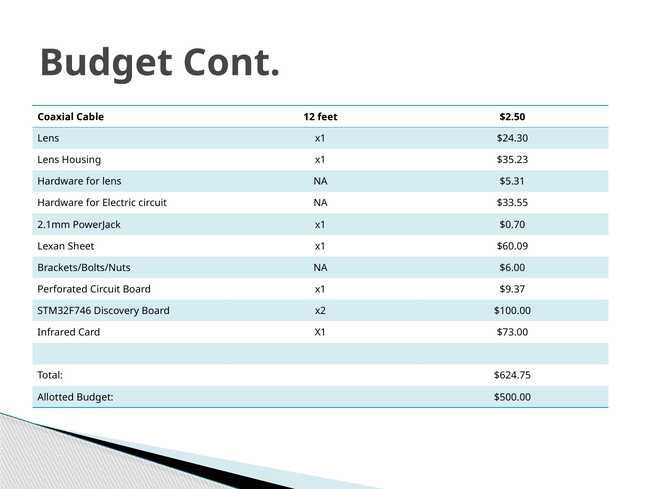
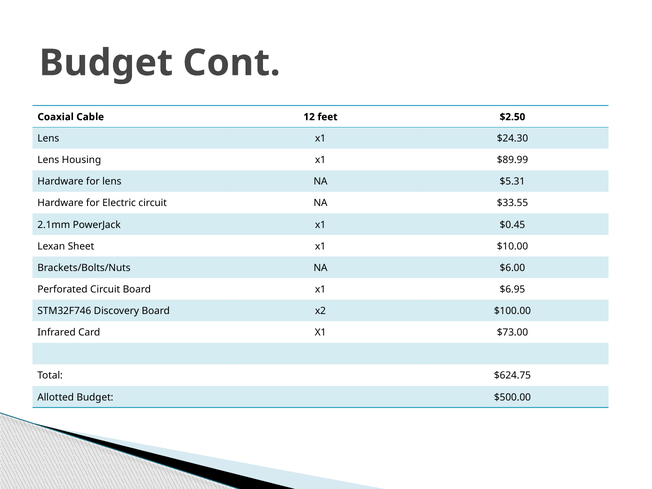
$35.23: $35.23 -> $89.99
$0.70: $0.70 -> $0.45
$60.09: $60.09 -> $10.00
$9.37: $9.37 -> $6.95
